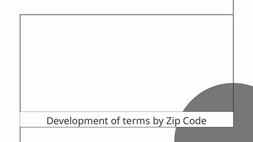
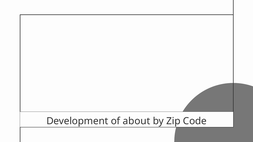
terms: terms -> about
